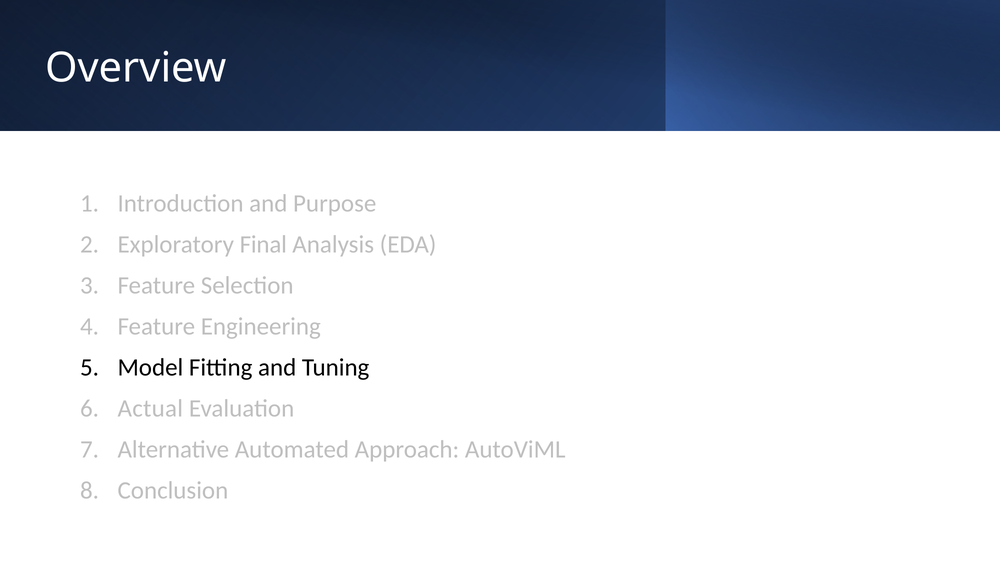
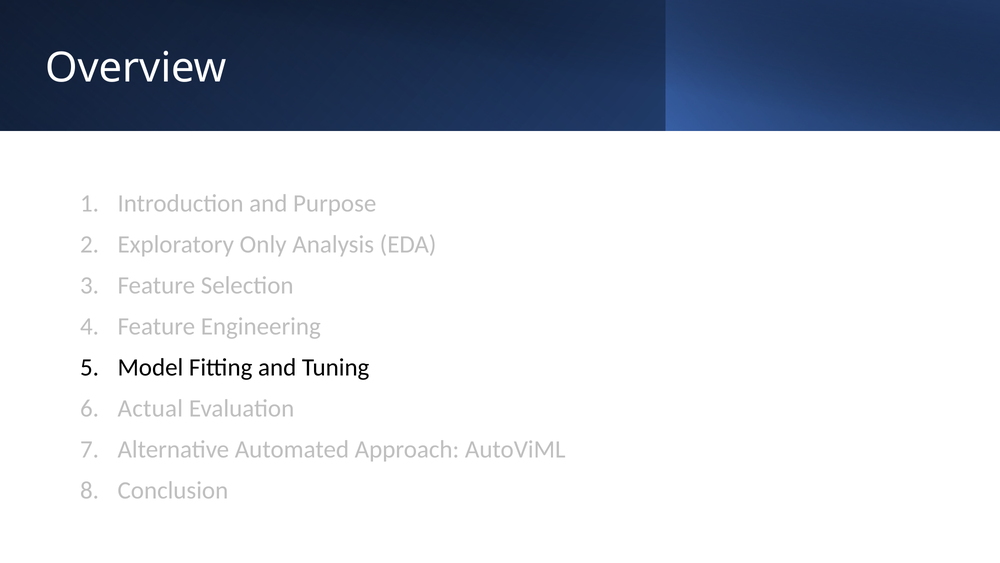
Final: Final -> Only
